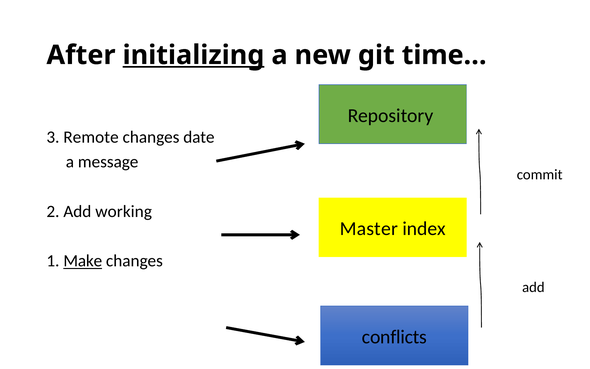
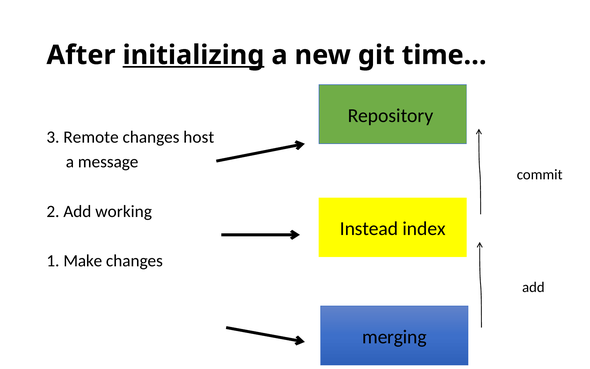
date: date -> host
Master: Master -> Instead
Make underline: present -> none
conflicts: conflicts -> merging
